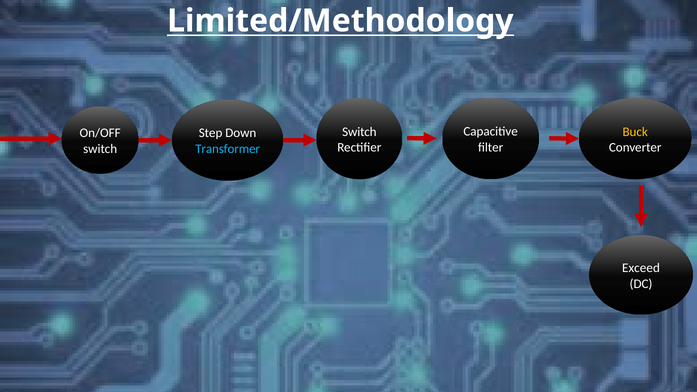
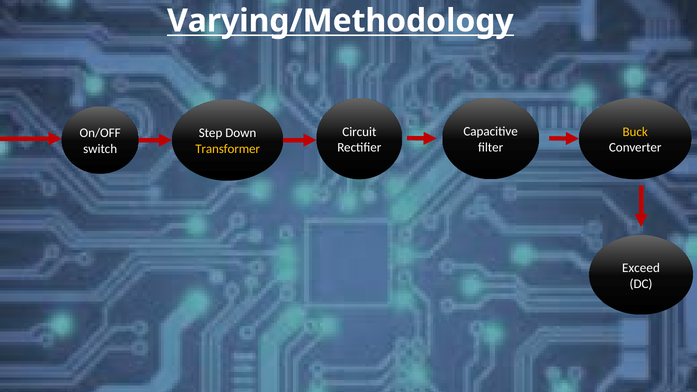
Limited/Methodology: Limited/Methodology -> Varying/Methodology
Switch at (359, 132): Switch -> Circuit
Transformer colour: light blue -> yellow
